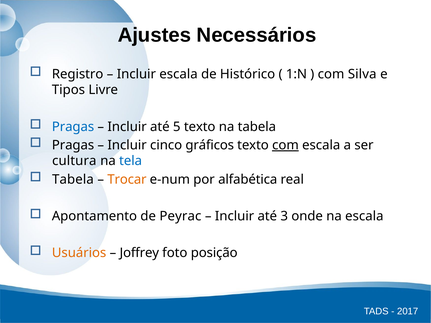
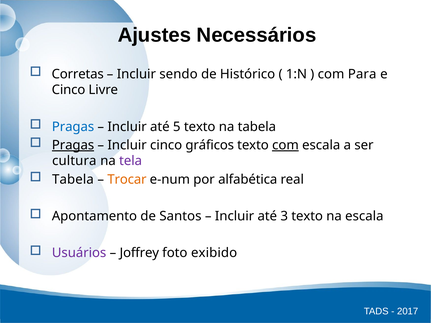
Registro: Registro -> Corretas
Incluir escala: escala -> sendo
Silva: Silva -> Para
Tipos at (68, 90): Tipos -> Cinco
Pragas at (73, 145) underline: none -> present
tela colour: blue -> purple
Peyrac: Peyrac -> Santos
3 onde: onde -> texto
Usuários colour: orange -> purple
posição: posição -> exibido
